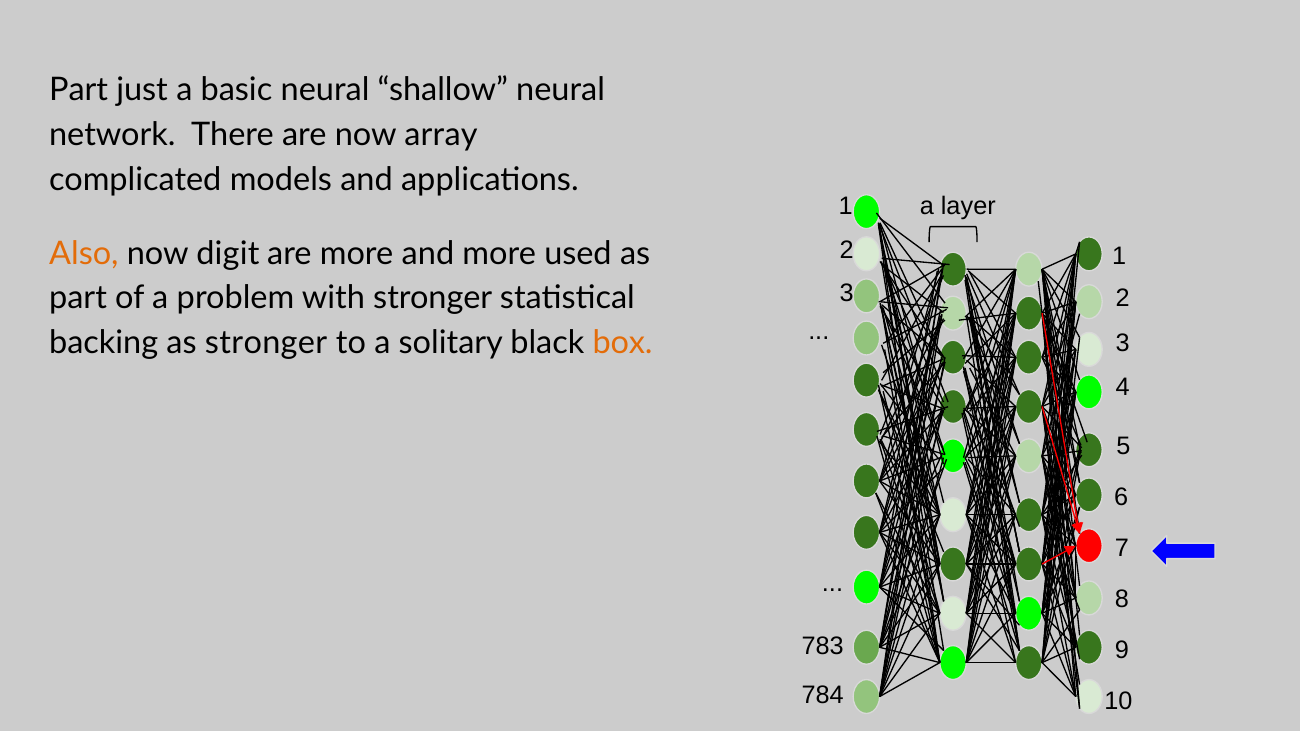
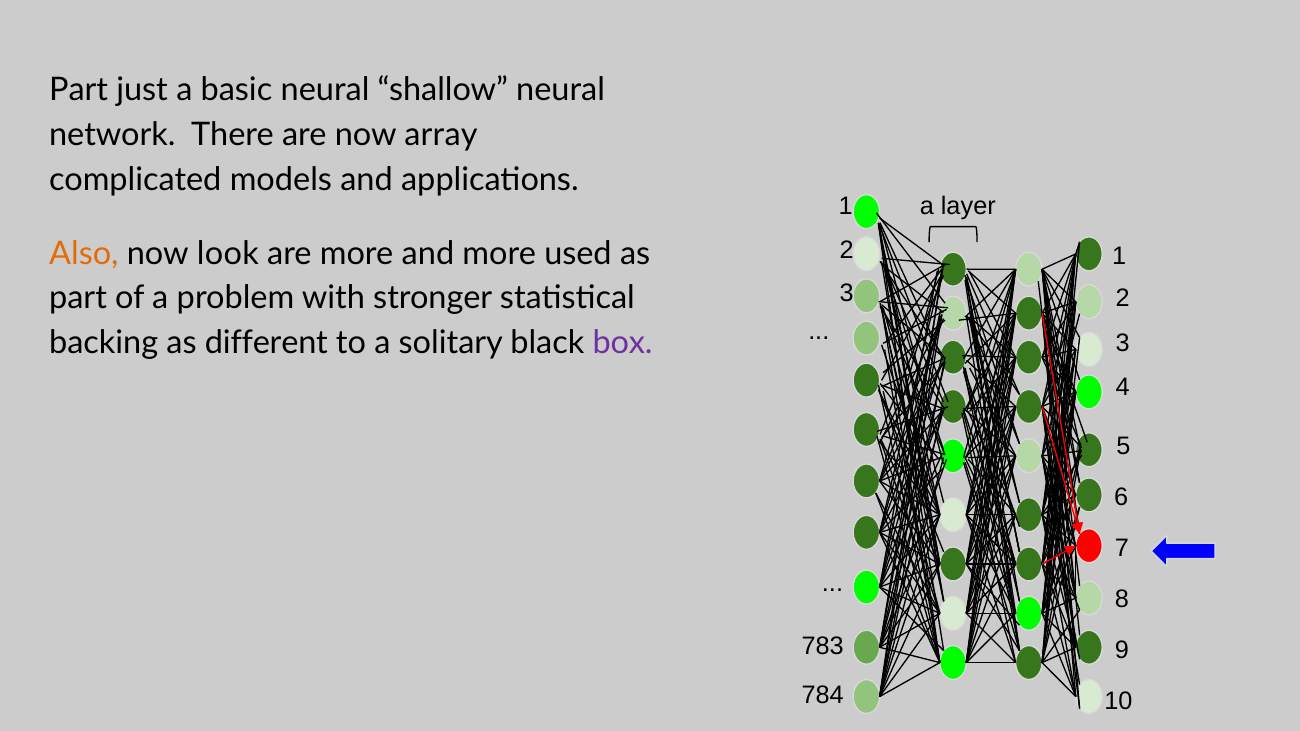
digit: digit -> look
as stronger: stronger -> different
box colour: orange -> purple
